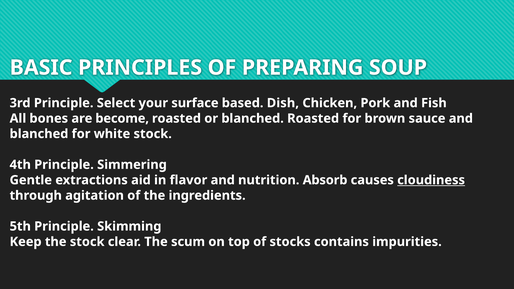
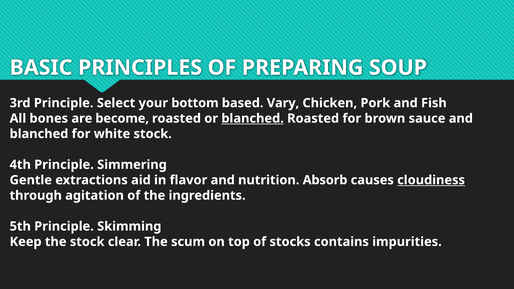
surface: surface -> bottom
Dish: Dish -> Vary
blanched at (253, 118) underline: none -> present
